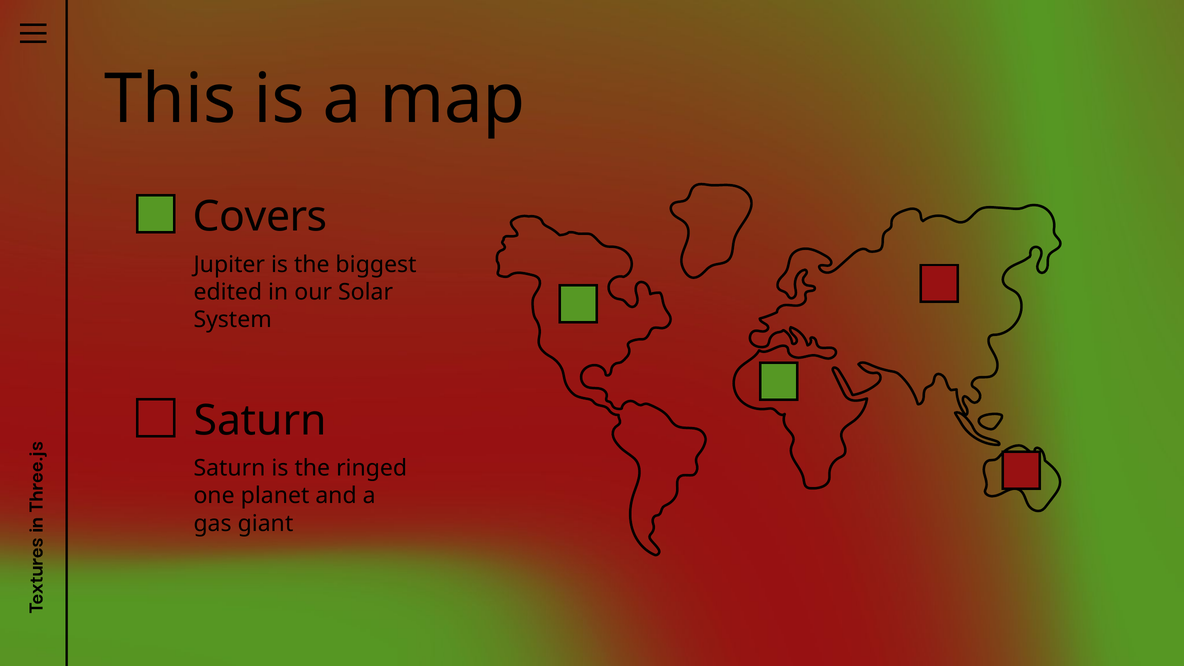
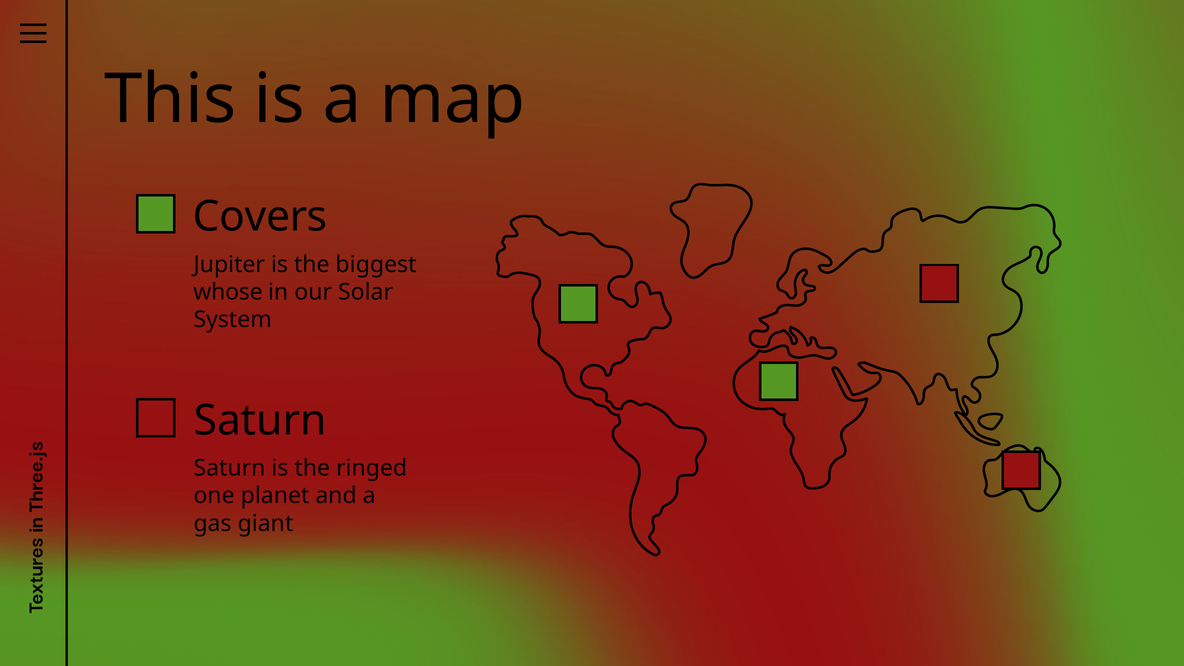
edited: edited -> whose
